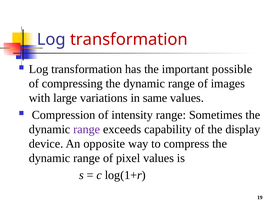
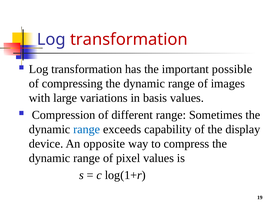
same: same -> basis
intensity: intensity -> different
range at (87, 129) colour: purple -> blue
